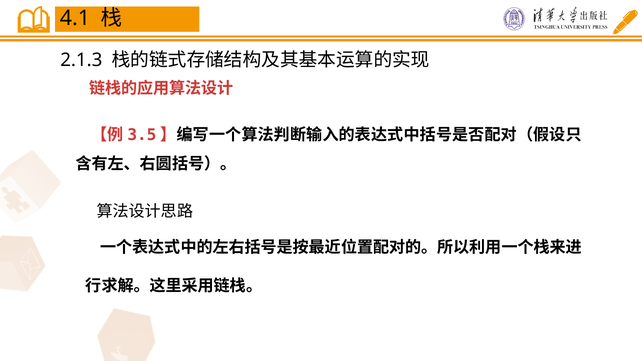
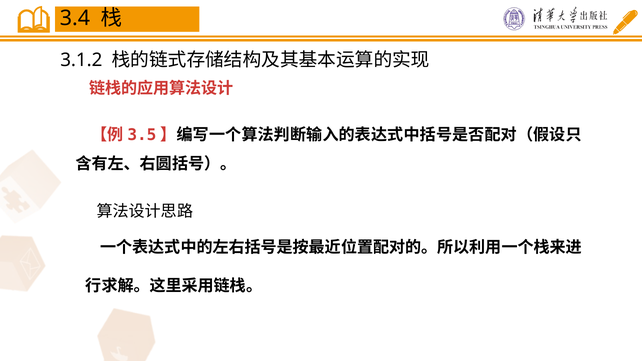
4.1: 4.1 -> 3.4
2.1.3: 2.1.3 -> 3.1.2
